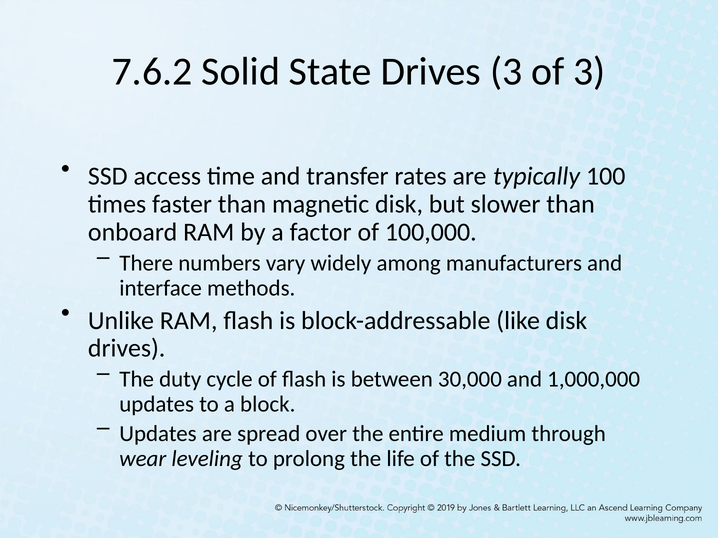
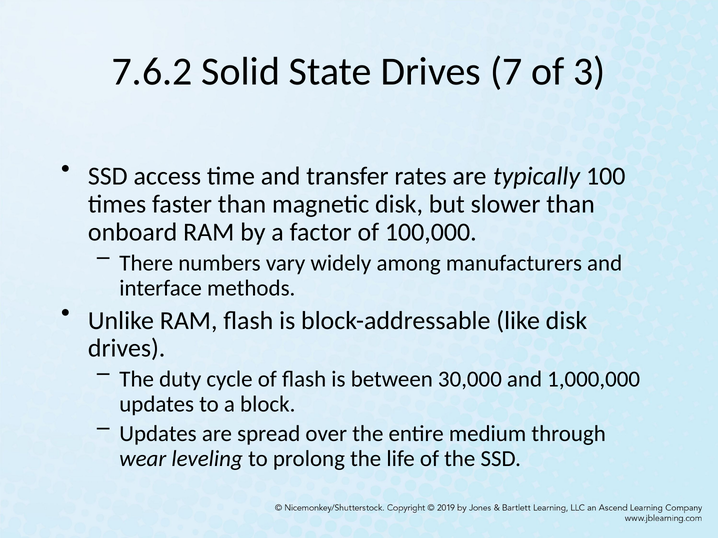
Drives 3: 3 -> 7
